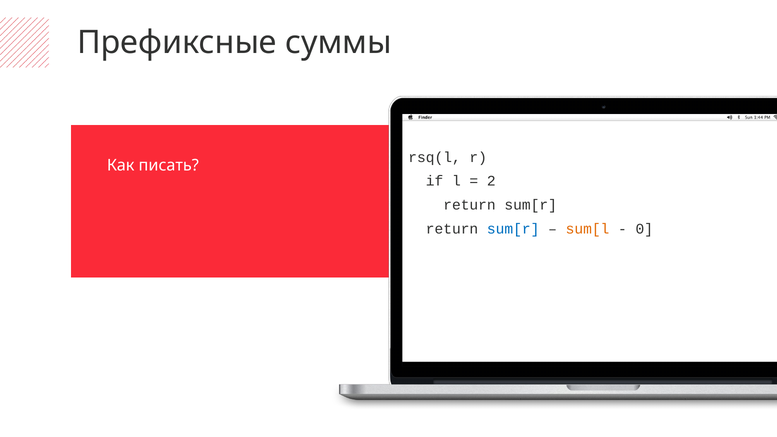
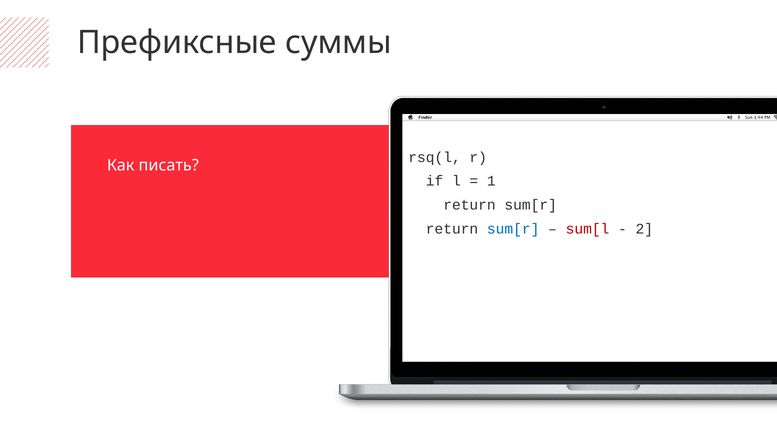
2: 2 -> 1
sum[l colour: orange -> red
0: 0 -> 2
